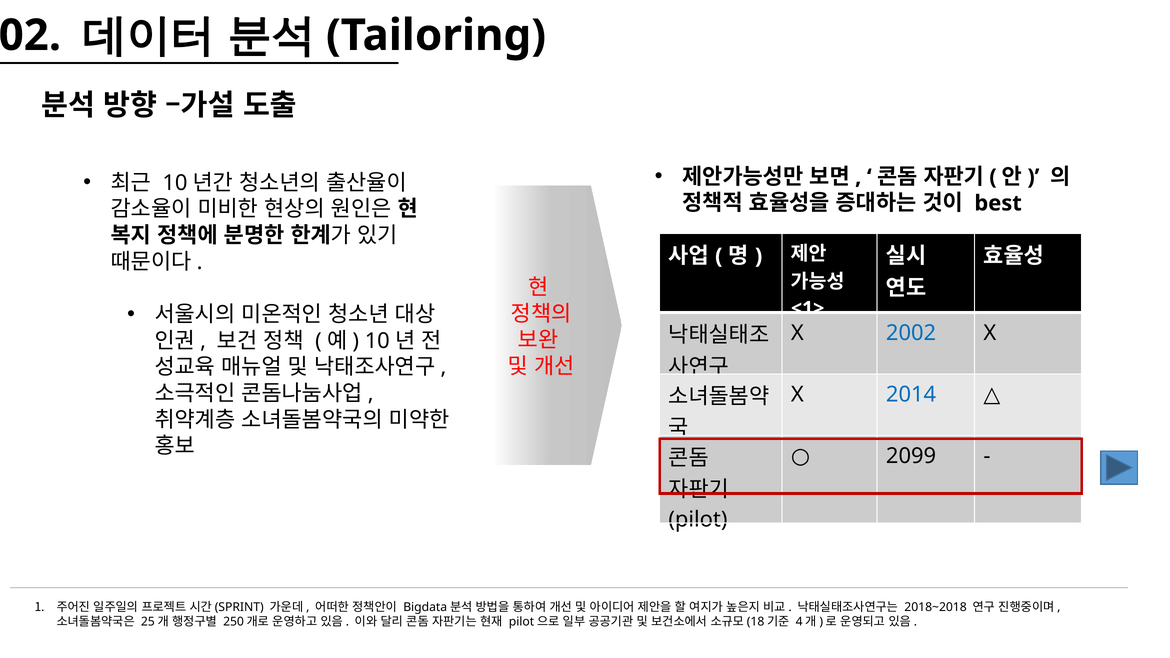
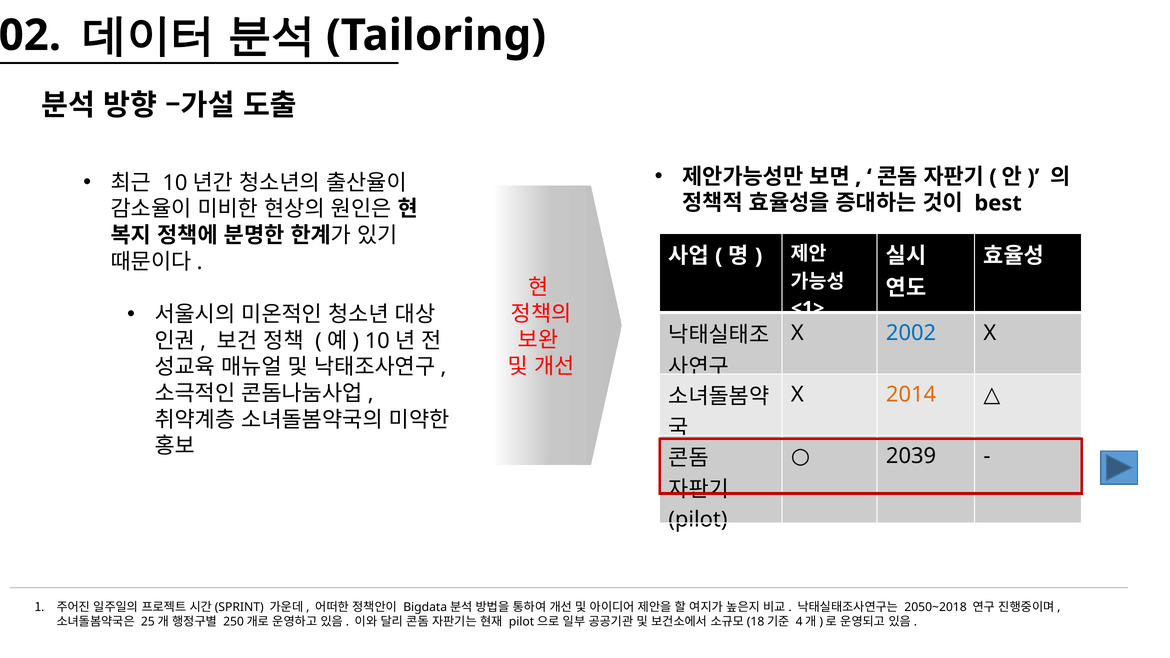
2014 colour: blue -> orange
2099: 2099 -> 2039
2018~2018: 2018~2018 -> 2050~2018
